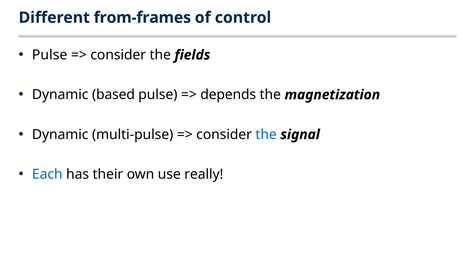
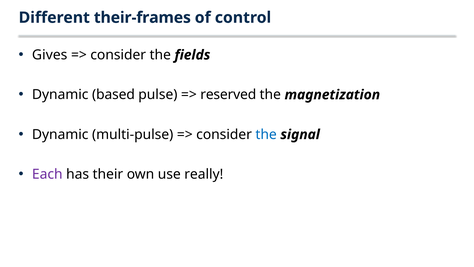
from-frames: from-frames -> their-frames
Pulse at (50, 55): Pulse -> Gives
depends: depends -> reserved
Each colour: blue -> purple
